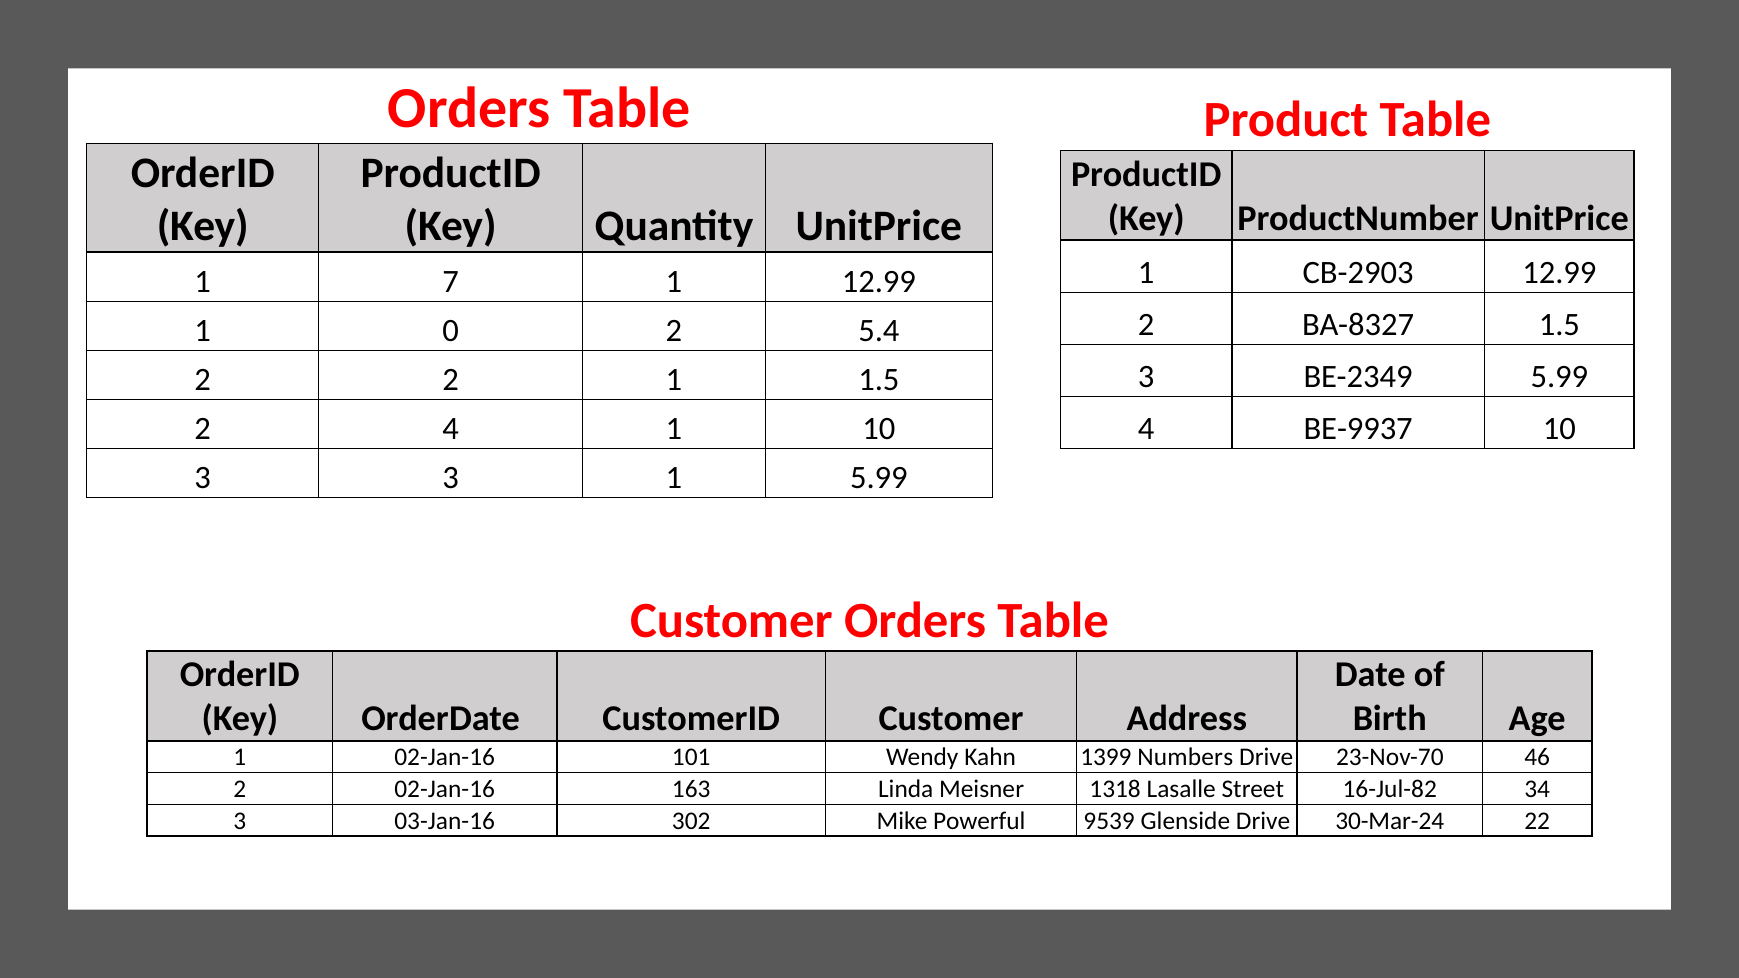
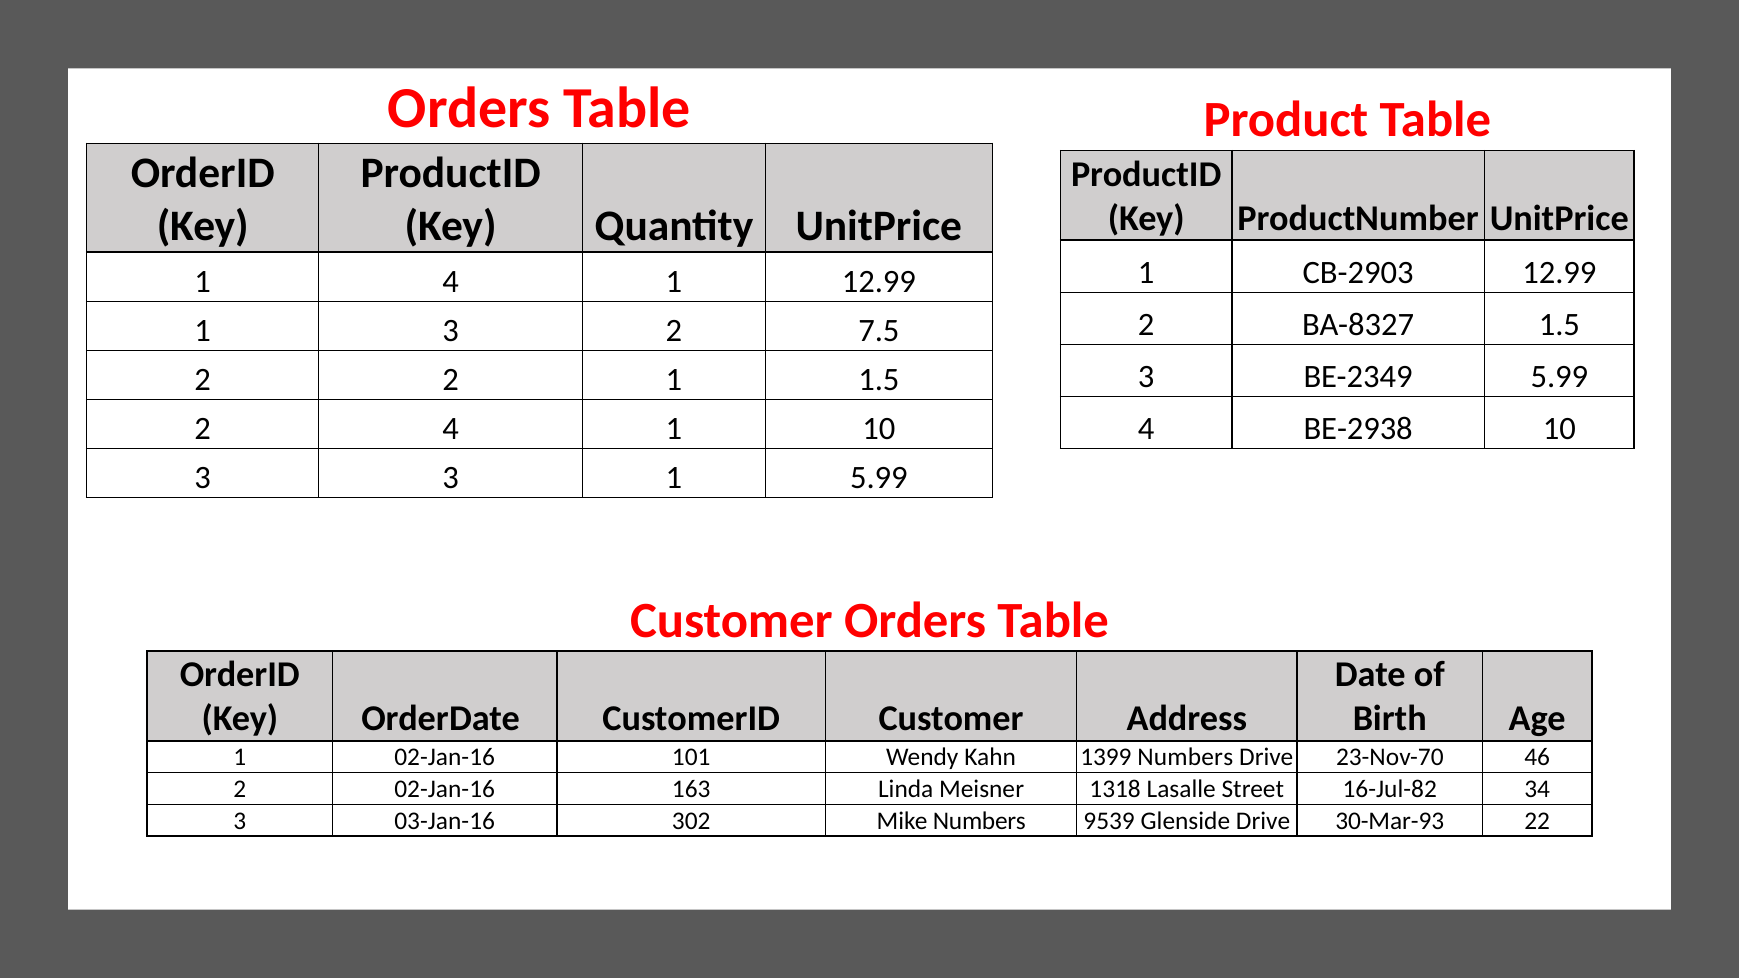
1 7: 7 -> 4
1 0: 0 -> 3
5.4: 5.4 -> 7.5
BE-9937: BE-9937 -> BE-2938
Mike Powerful: Powerful -> Numbers
30-Mar-24: 30-Mar-24 -> 30-Mar-93
